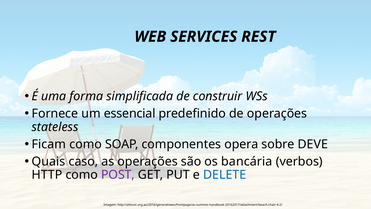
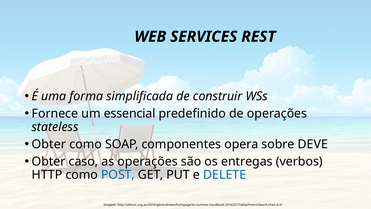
Ficam at (49, 144): Ficam -> Obter
Quais at (48, 161): Quais -> Obter
bancária: bancária -> entregas
POST colour: purple -> blue
